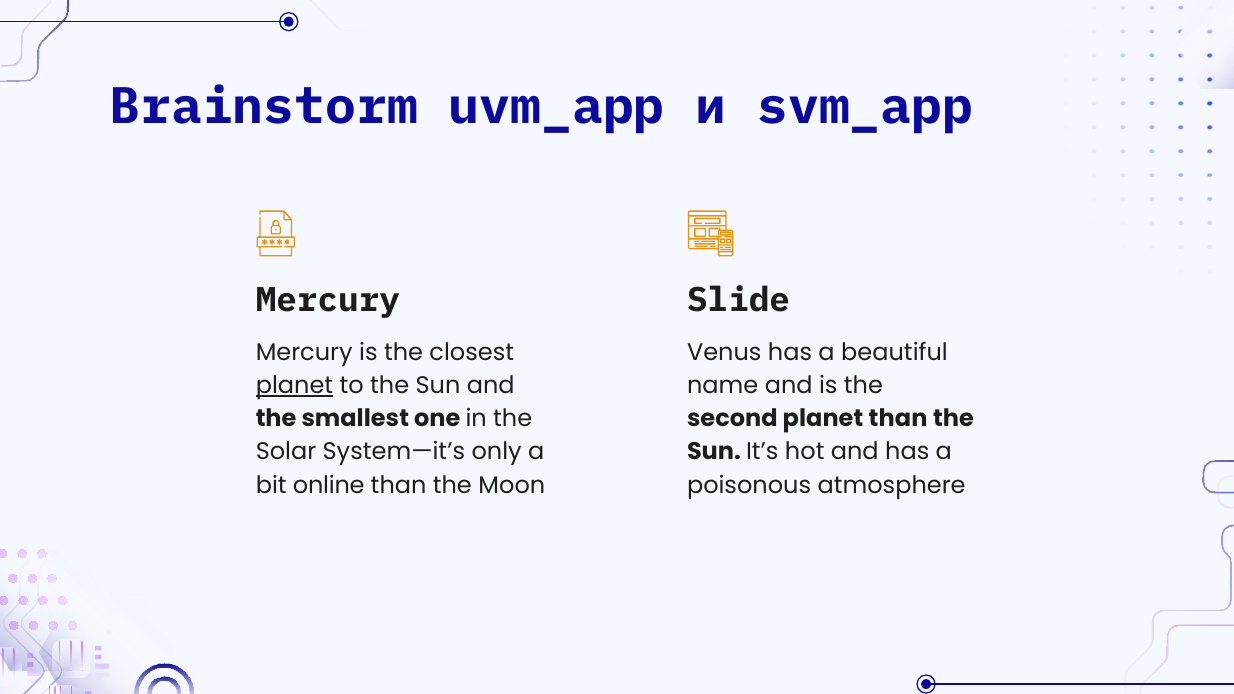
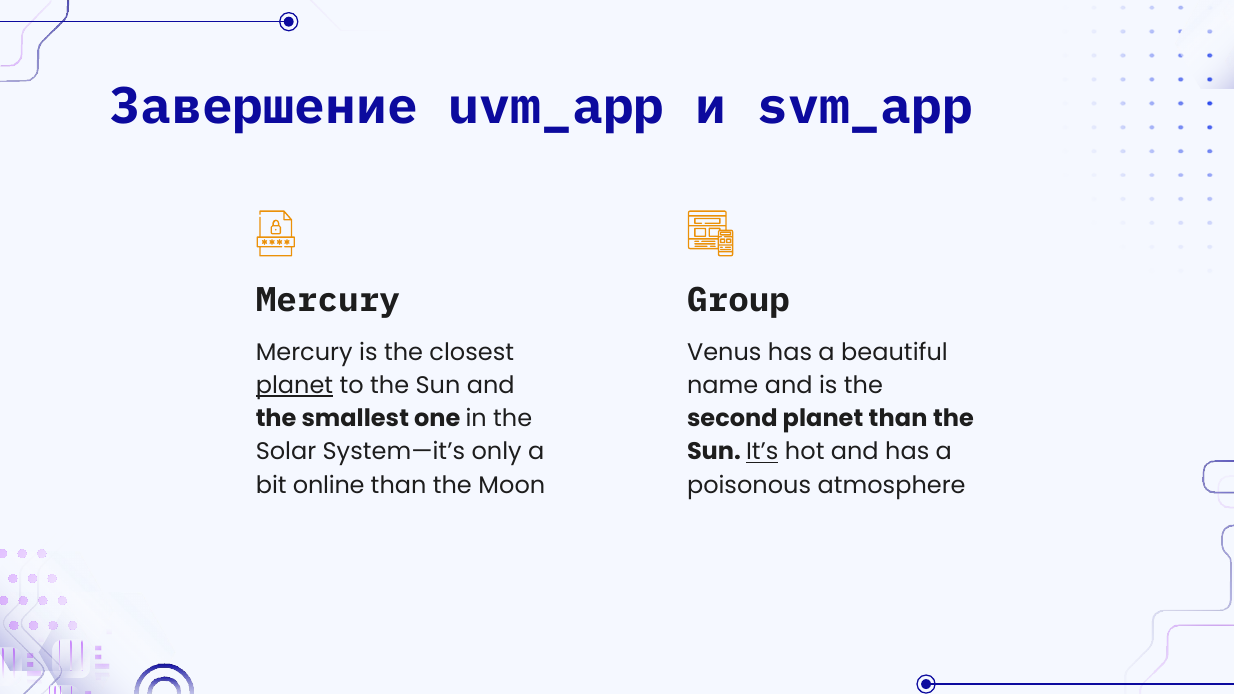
Brainstorm: Brainstorm -> Завершение
Slide: Slide -> Group
It’s underline: none -> present
